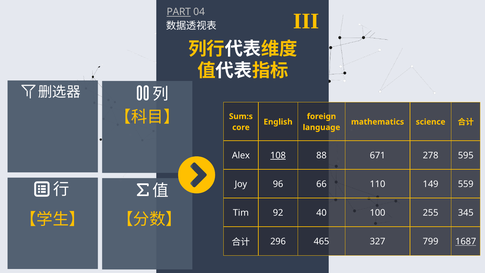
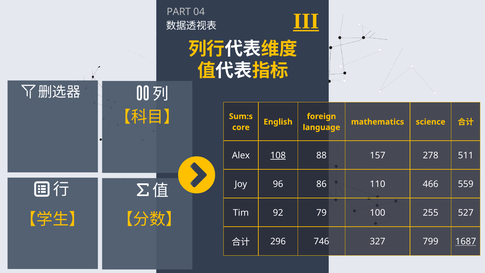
PART underline: present -> none
III underline: none -> present
671: 671 -> 157
595: 595 -> 511
66: 66 -> 86
149: 149 -> 466
40: 40 -> 79
345: 345 -> 527
465: 465 -> 746
